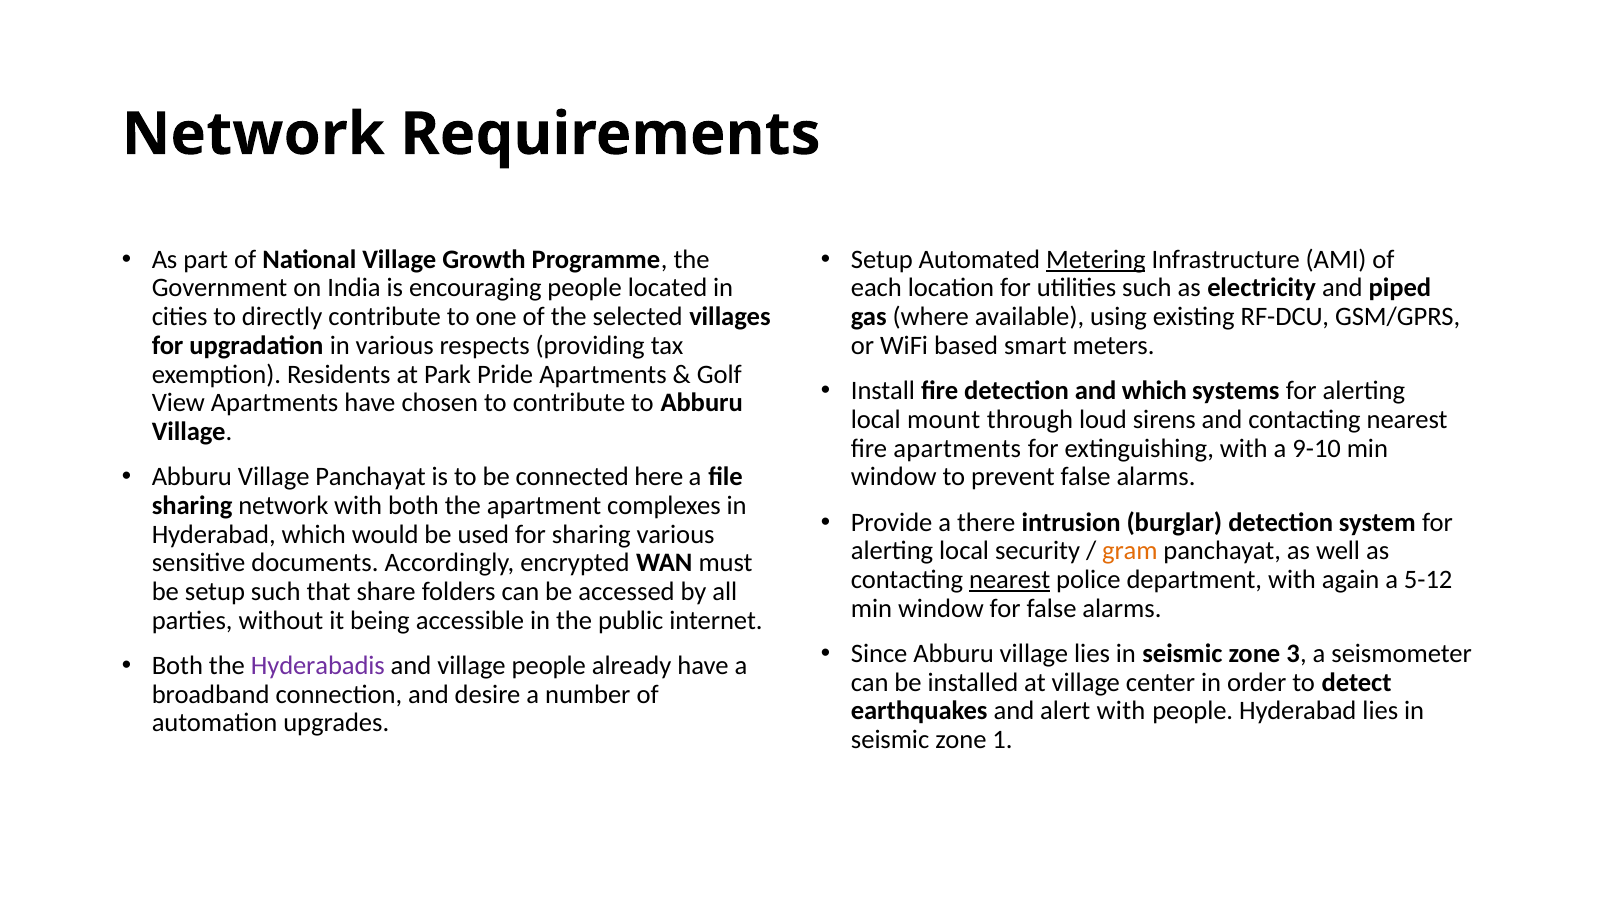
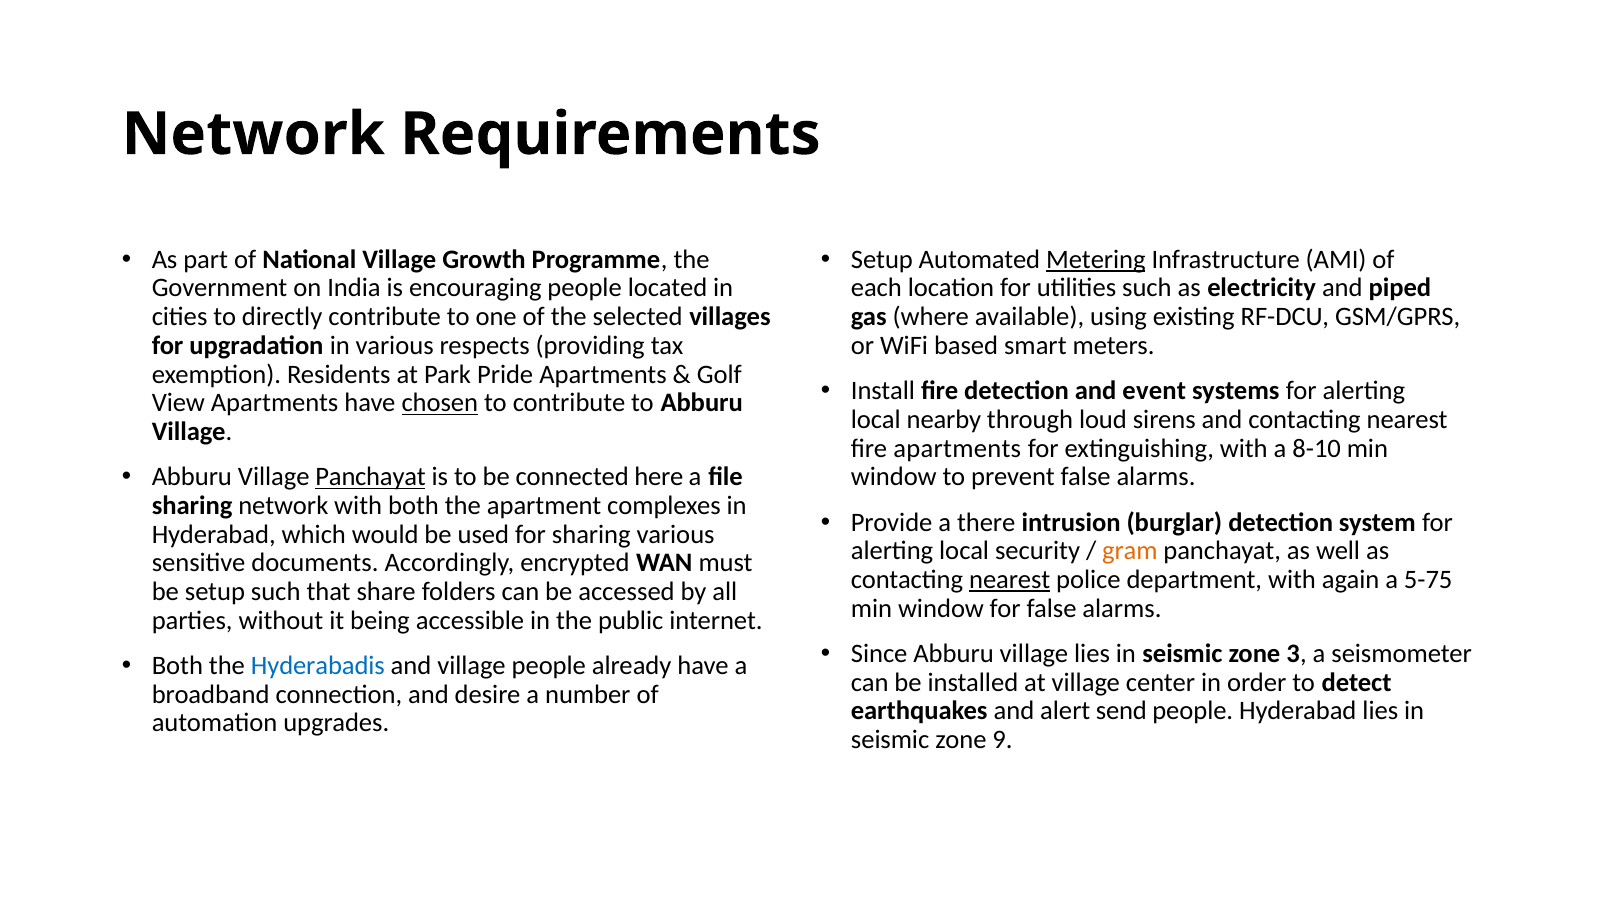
and which: which -> event
chosen underline: none -> present
mount: mount -> nearby
9-10: 9-10 -> 8-10
Panchayat at (371, 477) underline: none -> present
5-12: 5-12 -> 5-75
Hyderabadis colour: purple -> blue
alert with: with -> send
1: 1 -> 9
